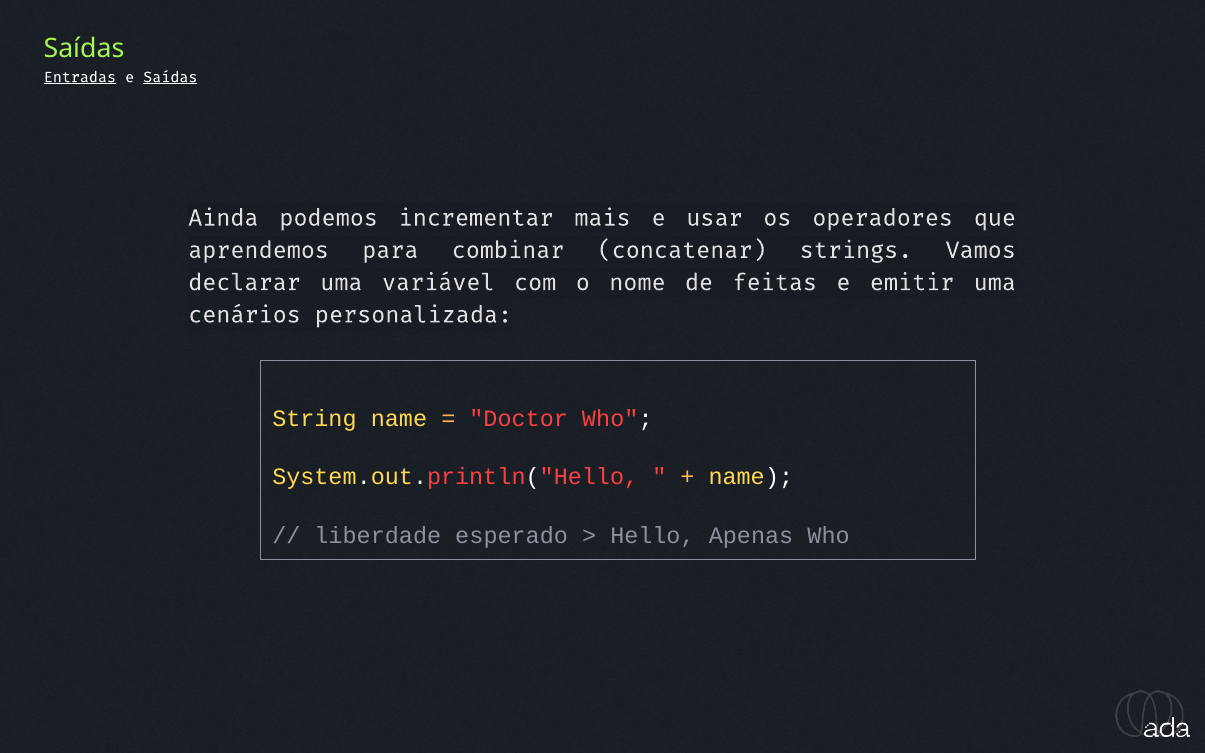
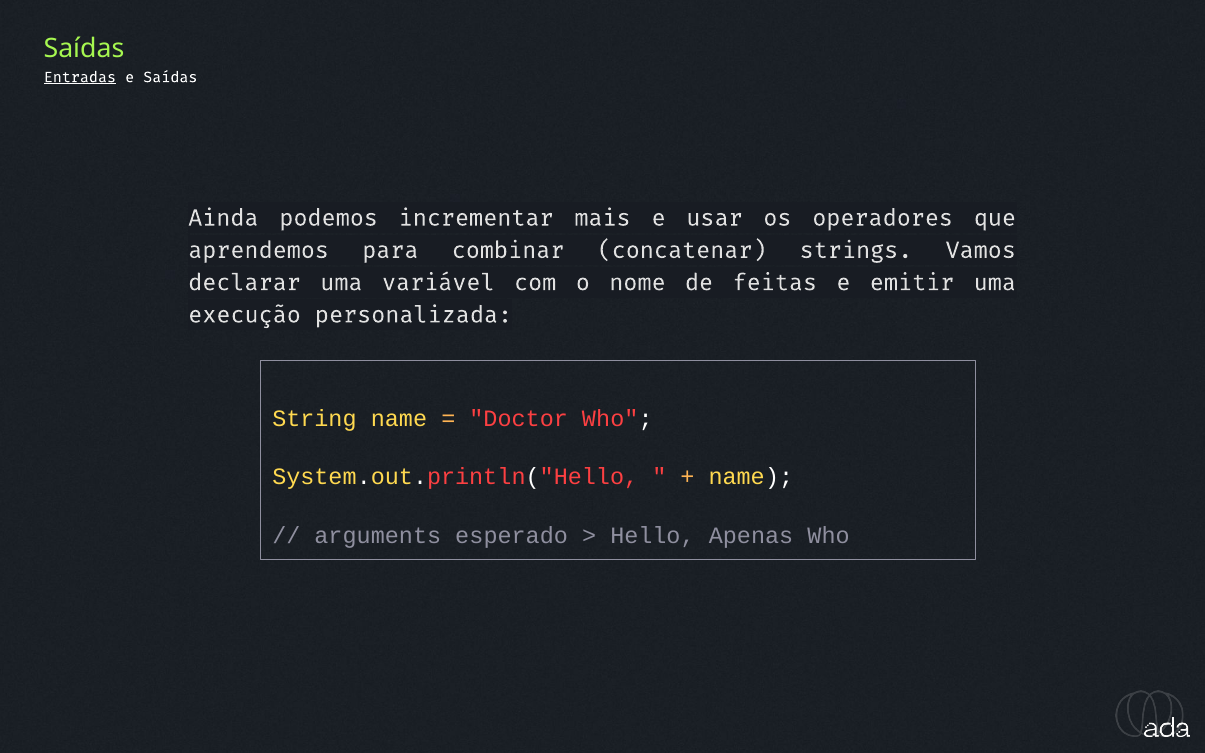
Saídas at (170, 77) underline: present -> none
cenários: cenários -> execução
liberdade: liberdade -> arguments
